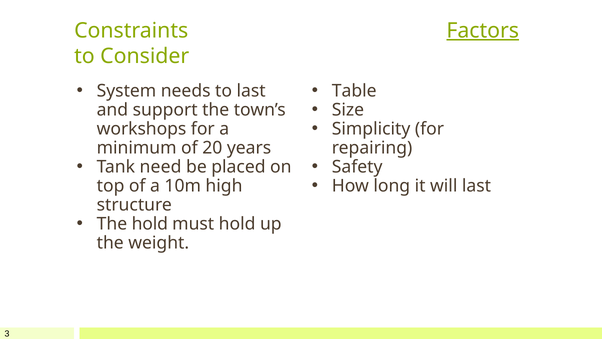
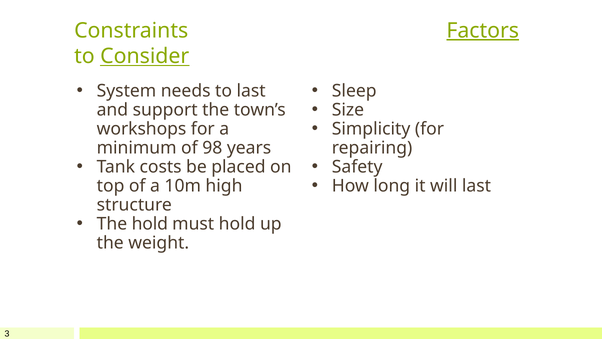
Consider underline: none -> present
Table: Table -> Sleep
20: 20 -> 98
need: need -> costs
